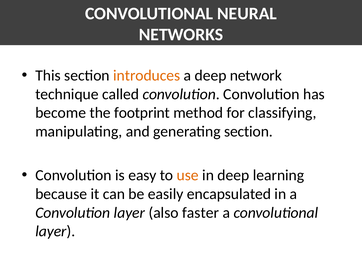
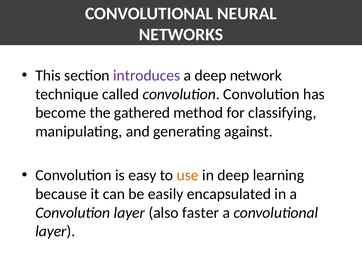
introduces colour: orange -> purple
footprint: footprint -> gathered
generating section: section -> against
